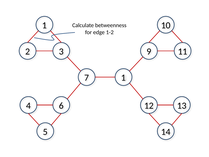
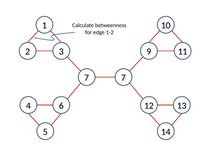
7 1: 1 -> 7
